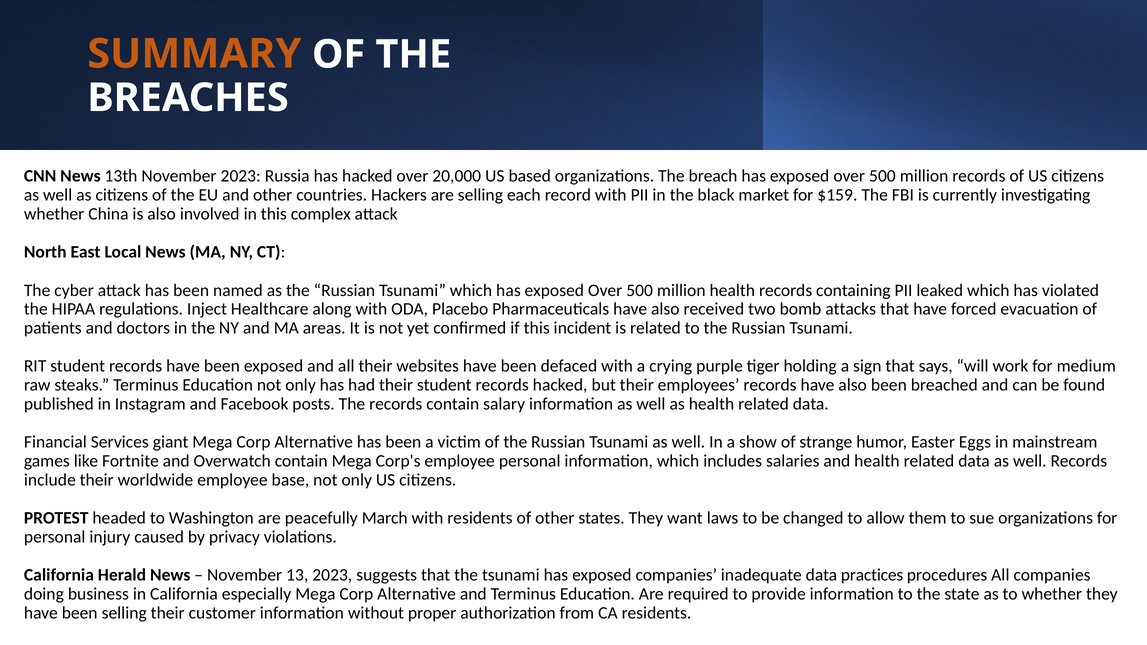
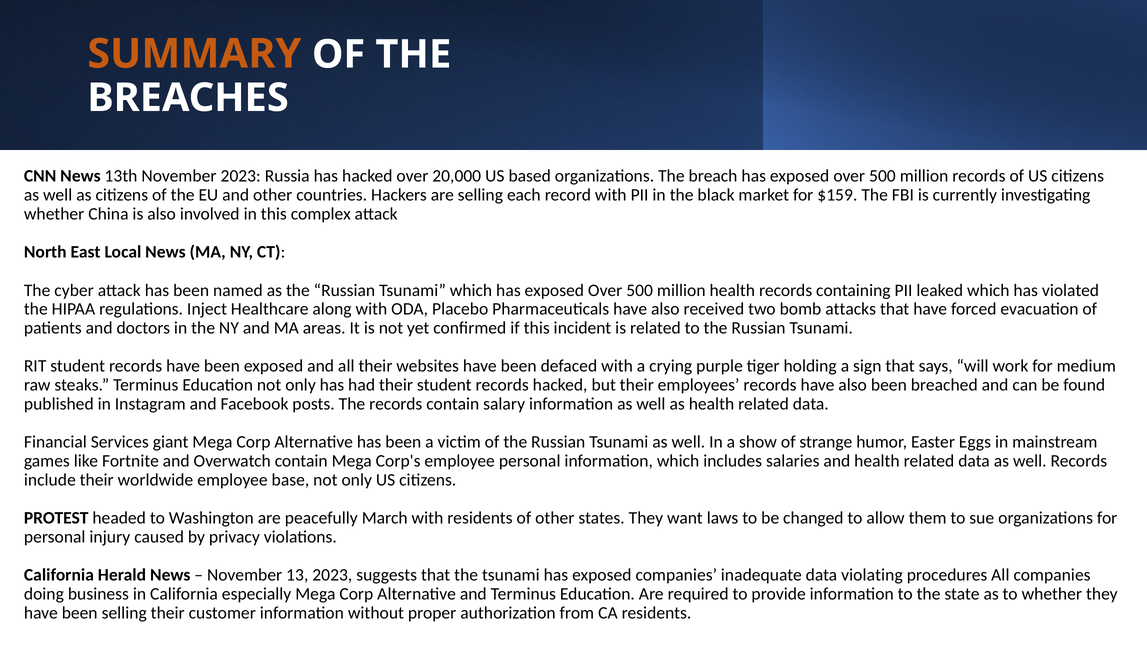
practices: practices -> violating
